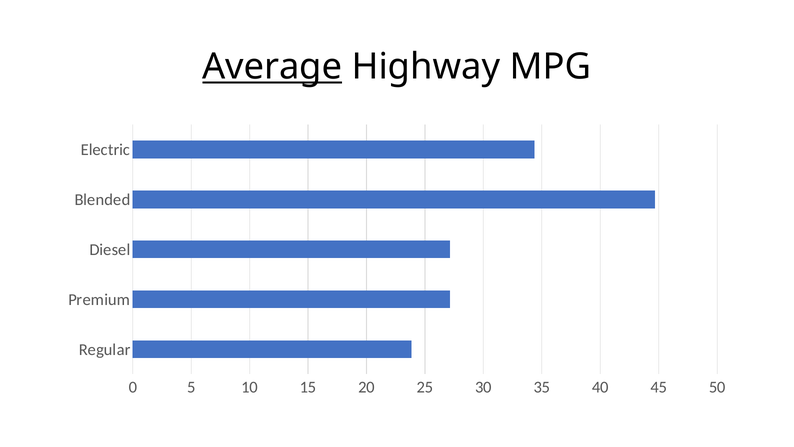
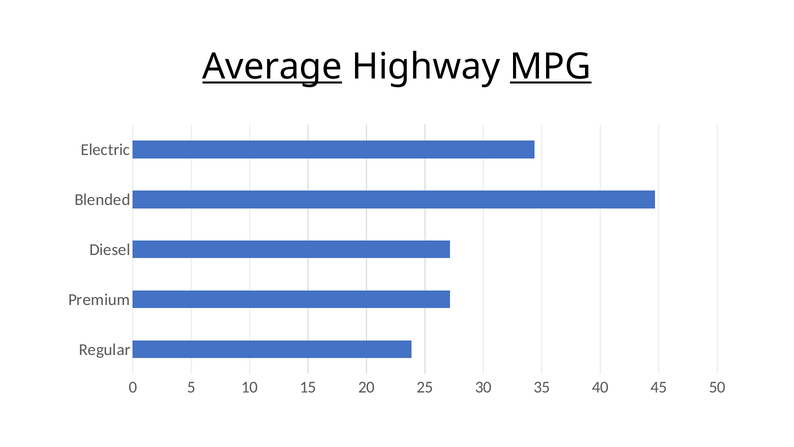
MPG underline: none -> present
